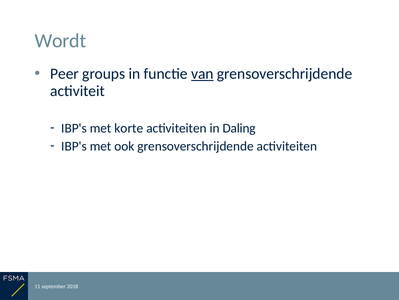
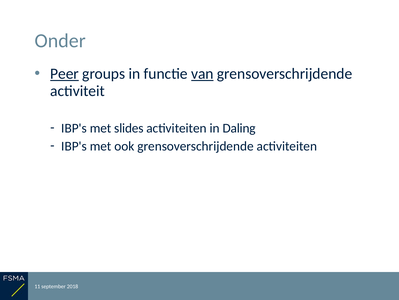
Wordt: Wordt -> Onder
Peer underline: none -> present
korte: korte -> slides
